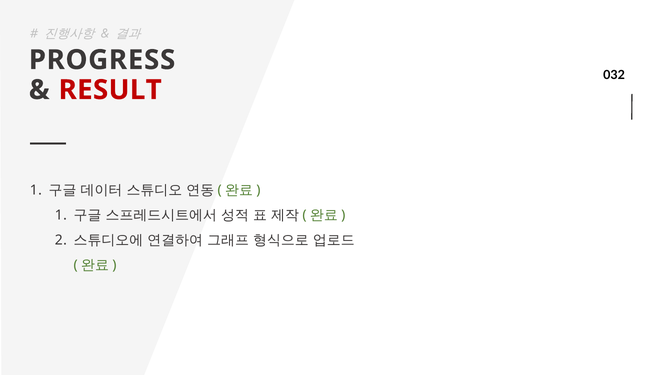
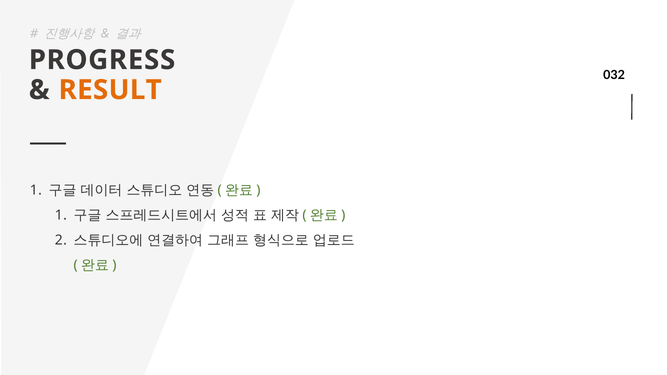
RESULT colour: red -> orange
